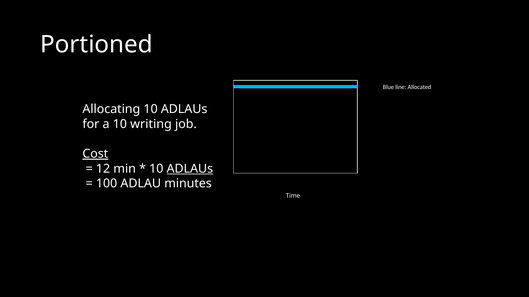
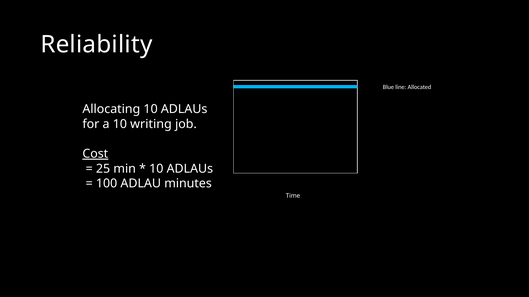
Portioned: Portioned -> Reliability
12: 12 -> 25
ADLAUs at (190, 169) underline: present -> none
